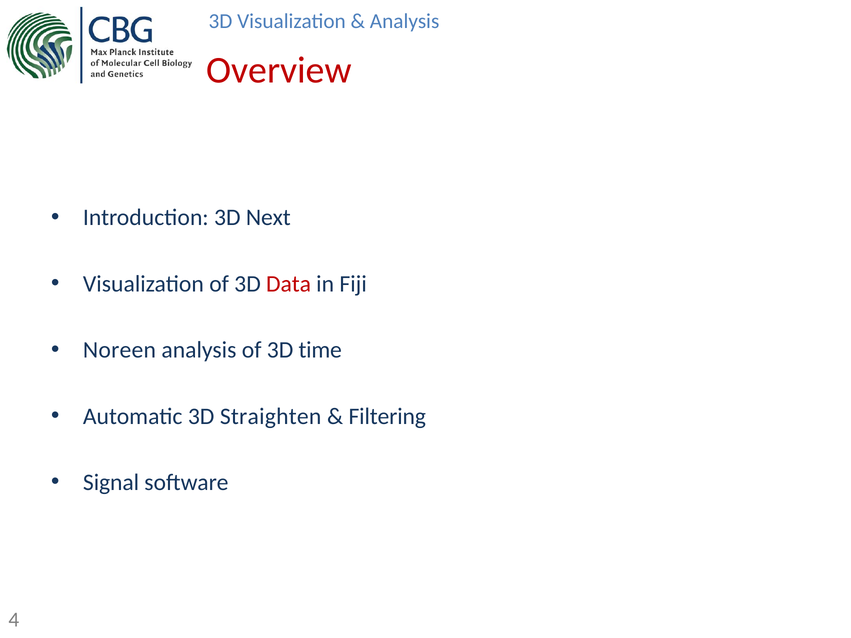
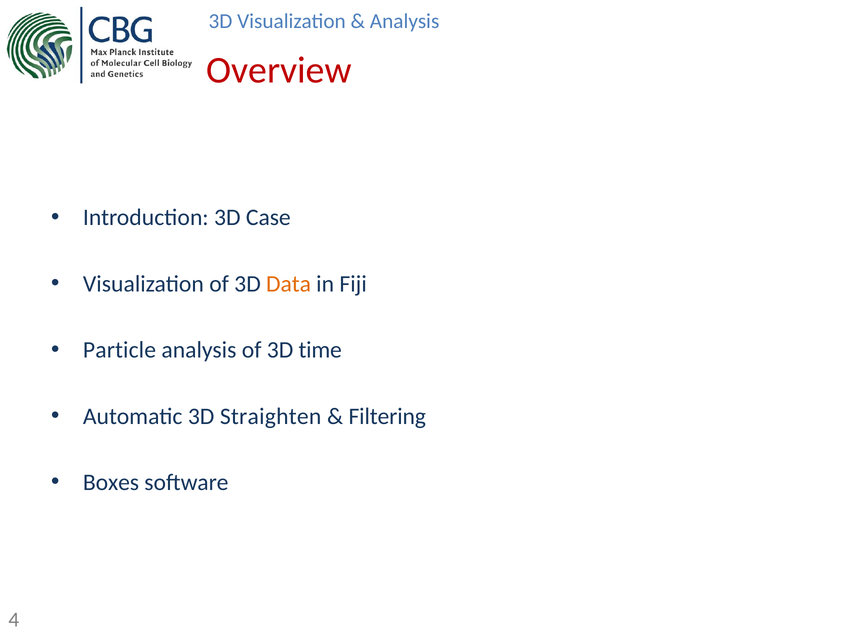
Next: Next -> Case
Data colour: red -> orange
Noreen: Noreen -> Particle
Signal: Signal -> Boxes
